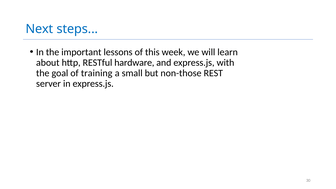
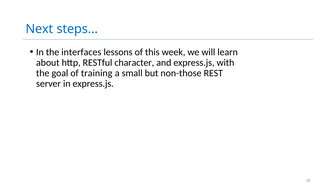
important: important -> interfaces
hardware: hardware -> character
